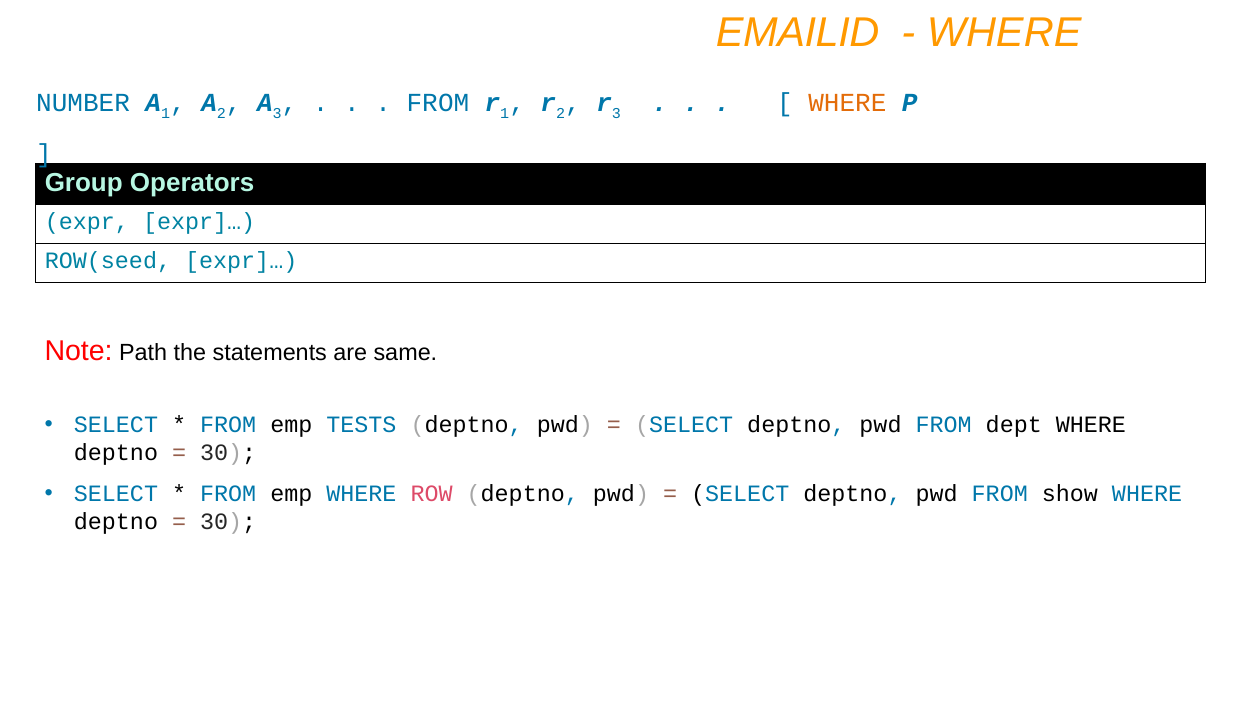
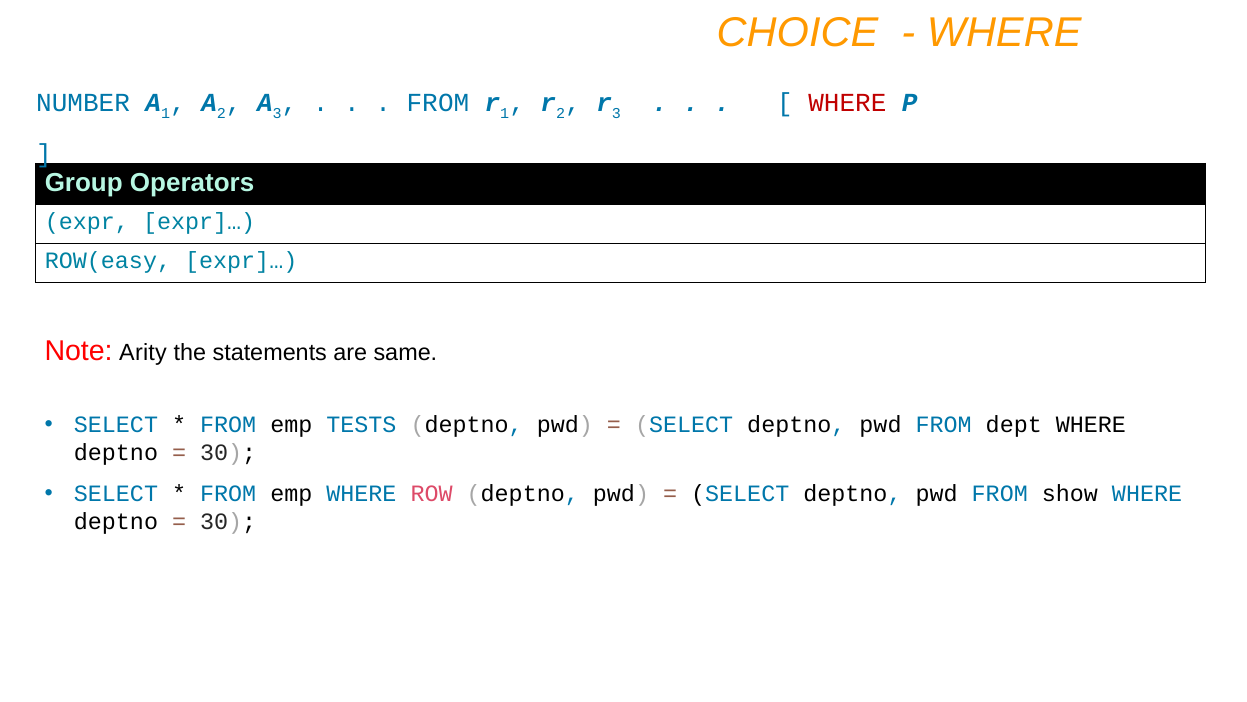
EMAILID: EMAILID -> CHOICE
WHERE at (847, 103) colour: orange -> red
ROW(seed: ROW(seed -> ROW(easy
Path: Path -> Arity
